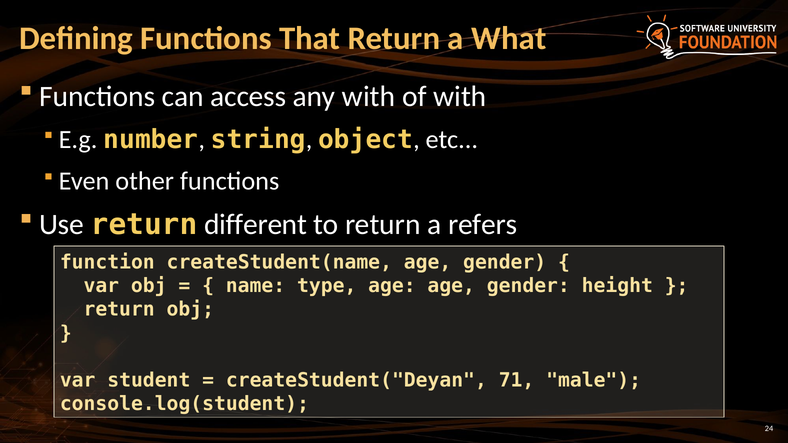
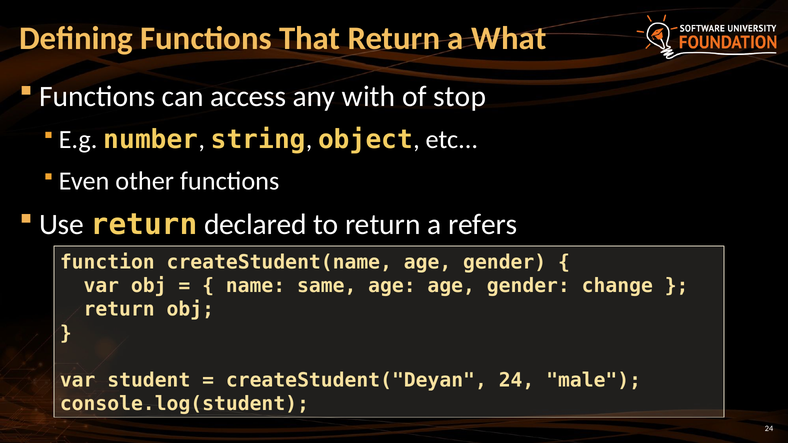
of with: with -> stop
different: different -> declared
type: type -> same
height: height -> change
createStudent("Deyan 71: 71 -> 24
